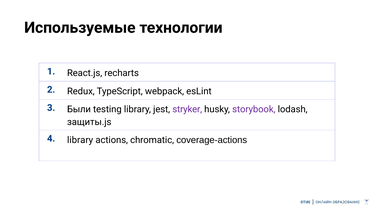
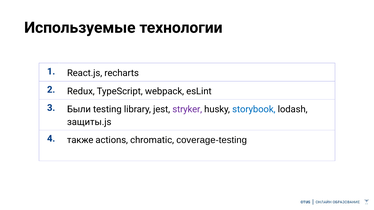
storybook colour: purple -> blue
4 library: library -> также
coverage-actions: coverage-actions -> coverage-testing
